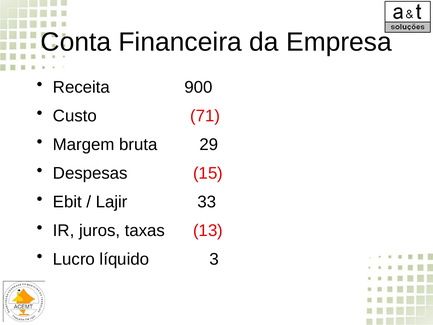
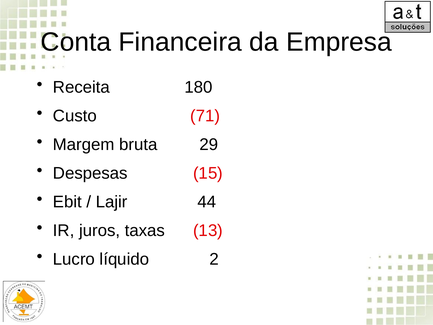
900: 900 -> 180
33: 33 -> 44
3: 3 -> 2
